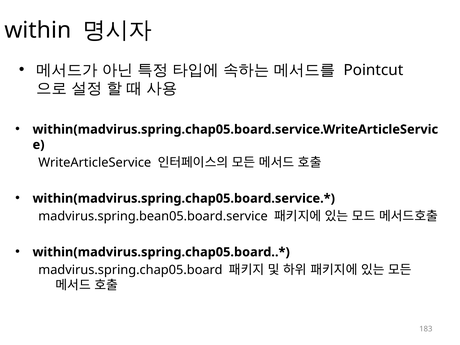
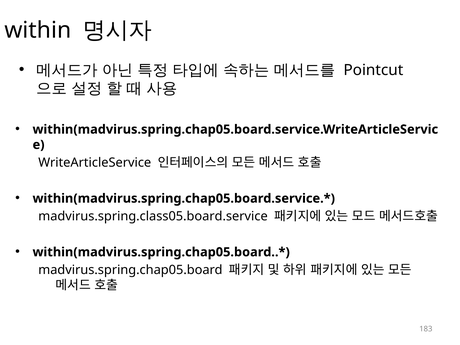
madvirus.spring.bean05.board.service: madvirus.spring.bean05.board.service -> madvirus.spring.class05.board.service
